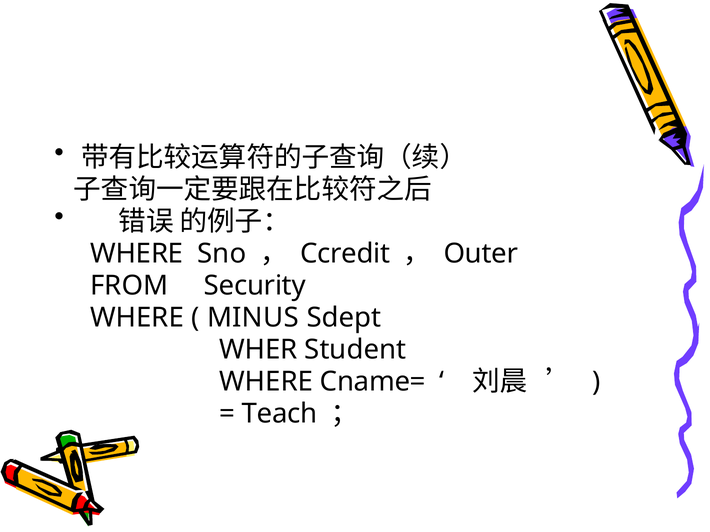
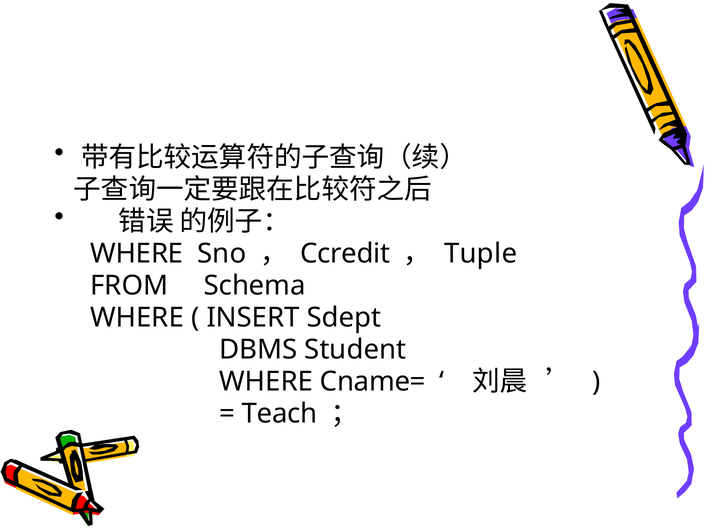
Outer: Outer -> Tuple
Security: Security -> Schema
MINUS: MINUS -> INSERT
WHER: WHER -> DBMS
